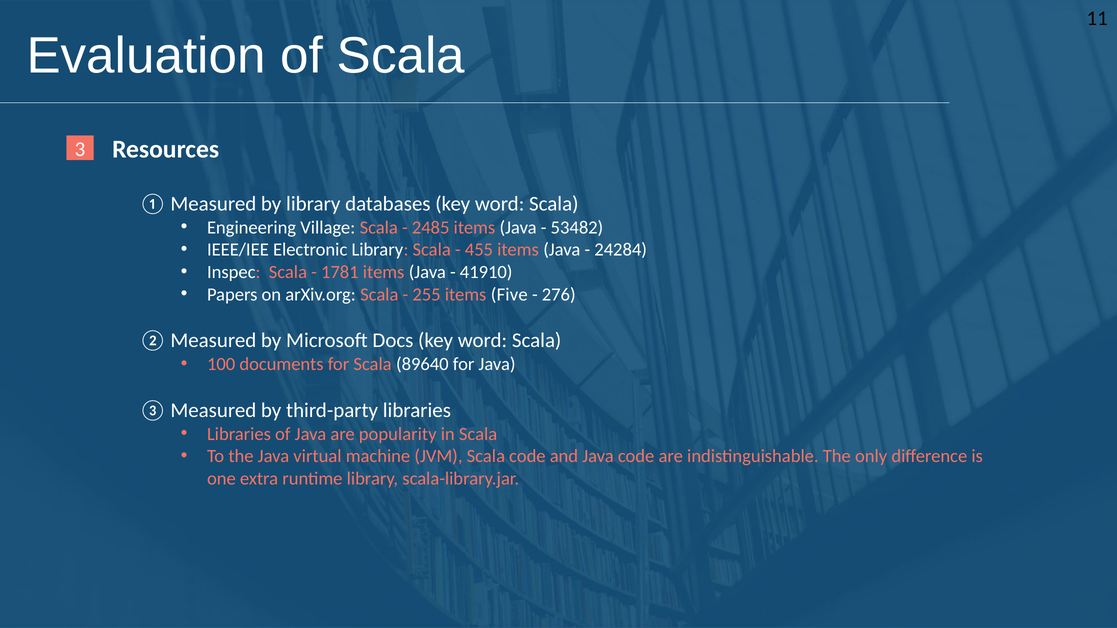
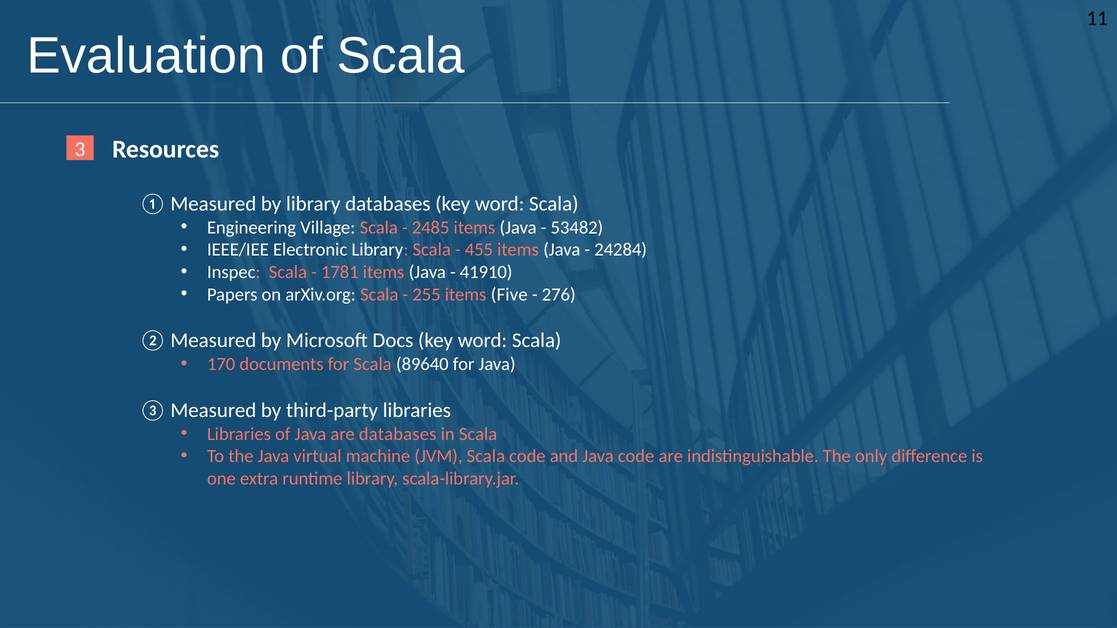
100: 100 -> 170
are popularity: popularity -> databases
